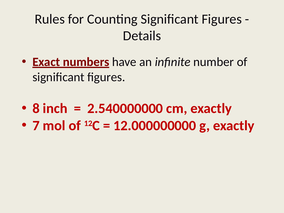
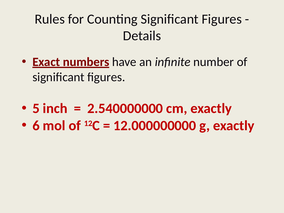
8: 8 -> 5
7: 7 -> 6
